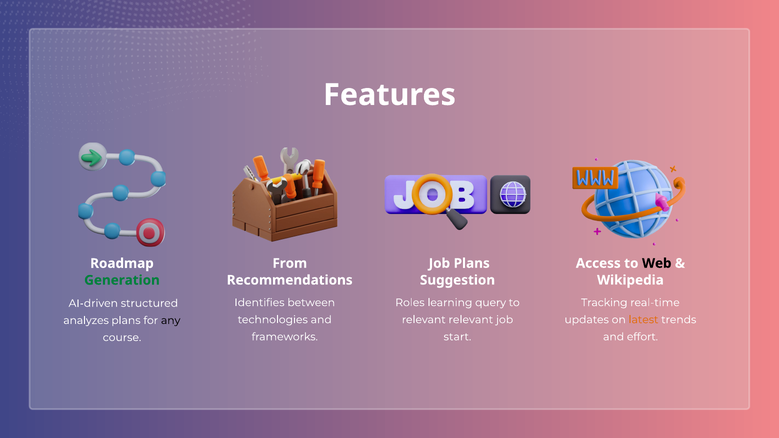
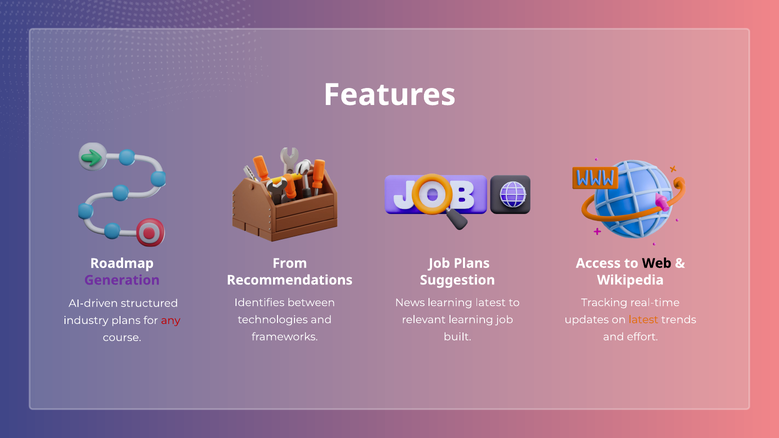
Generation colour: green -> purple
Roles: Roles -> News
learning query: query -> latest
relevant relevant: relevant -> learning
analyzes: analyzes -> industry
any colour: black -> red
start: start -> built
